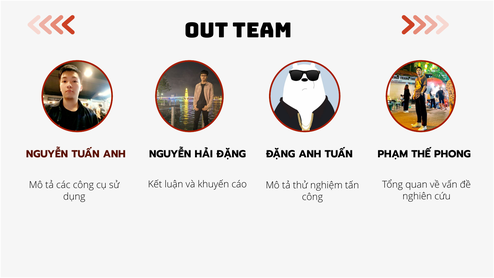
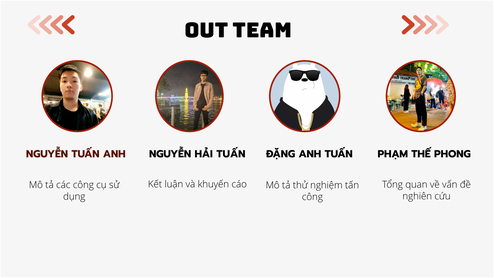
HẢI ĐẶNG: ĐẶNG -> TUẤN
